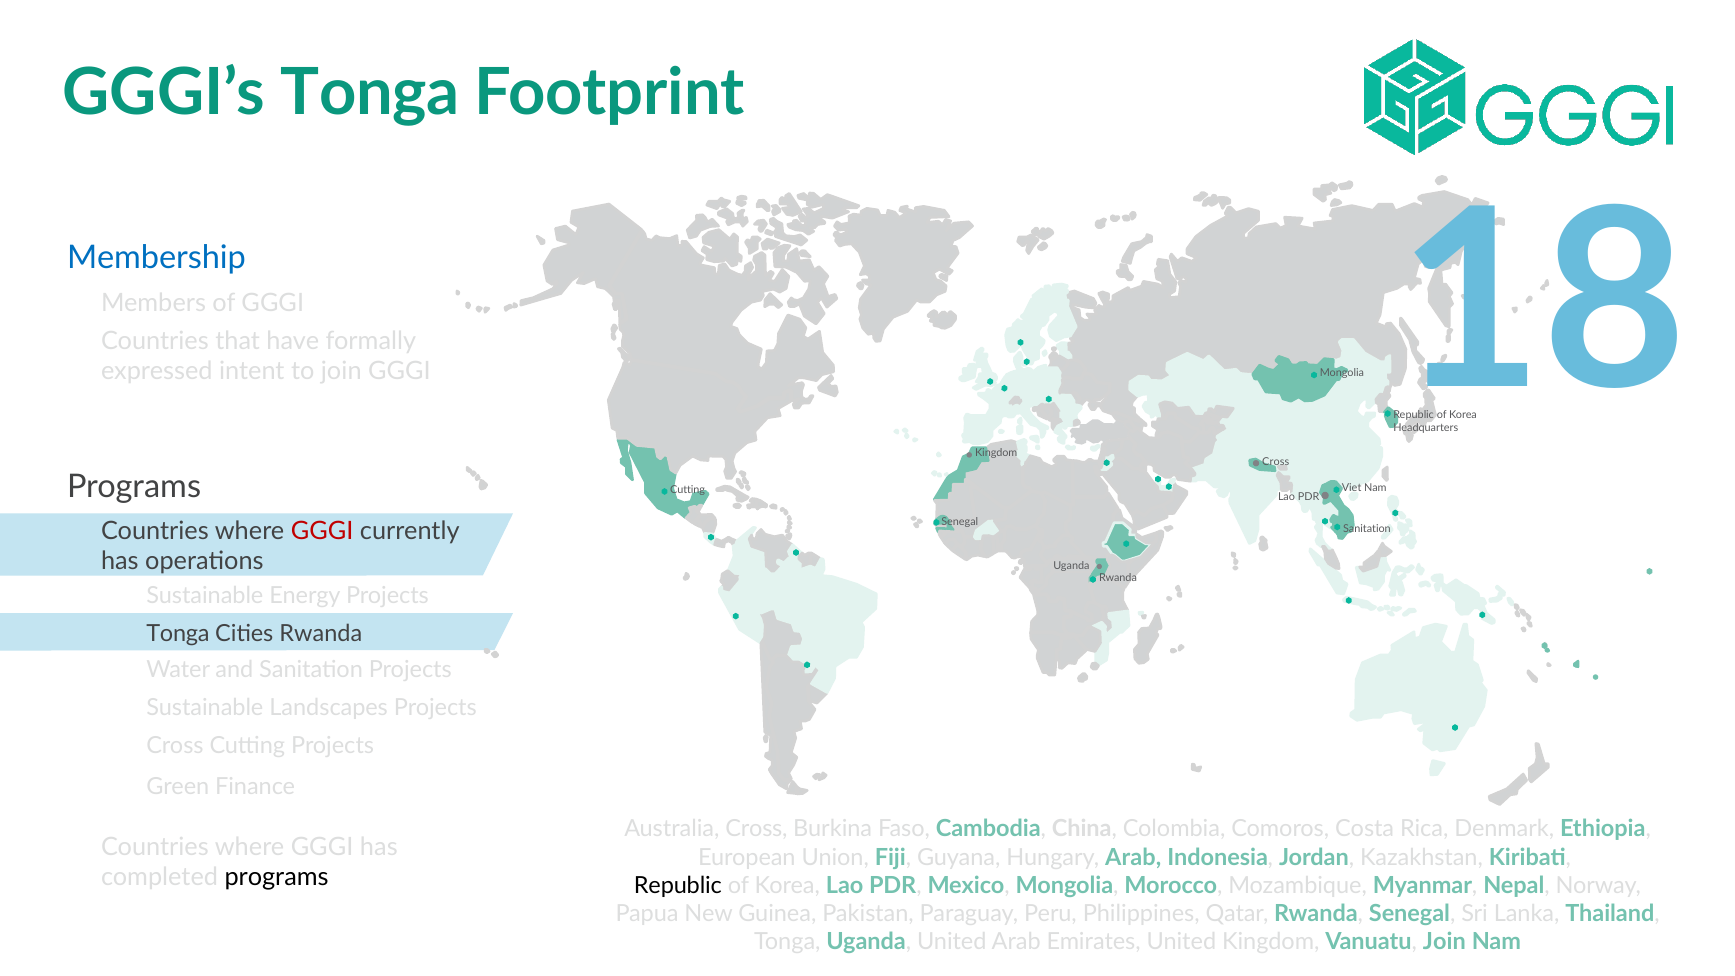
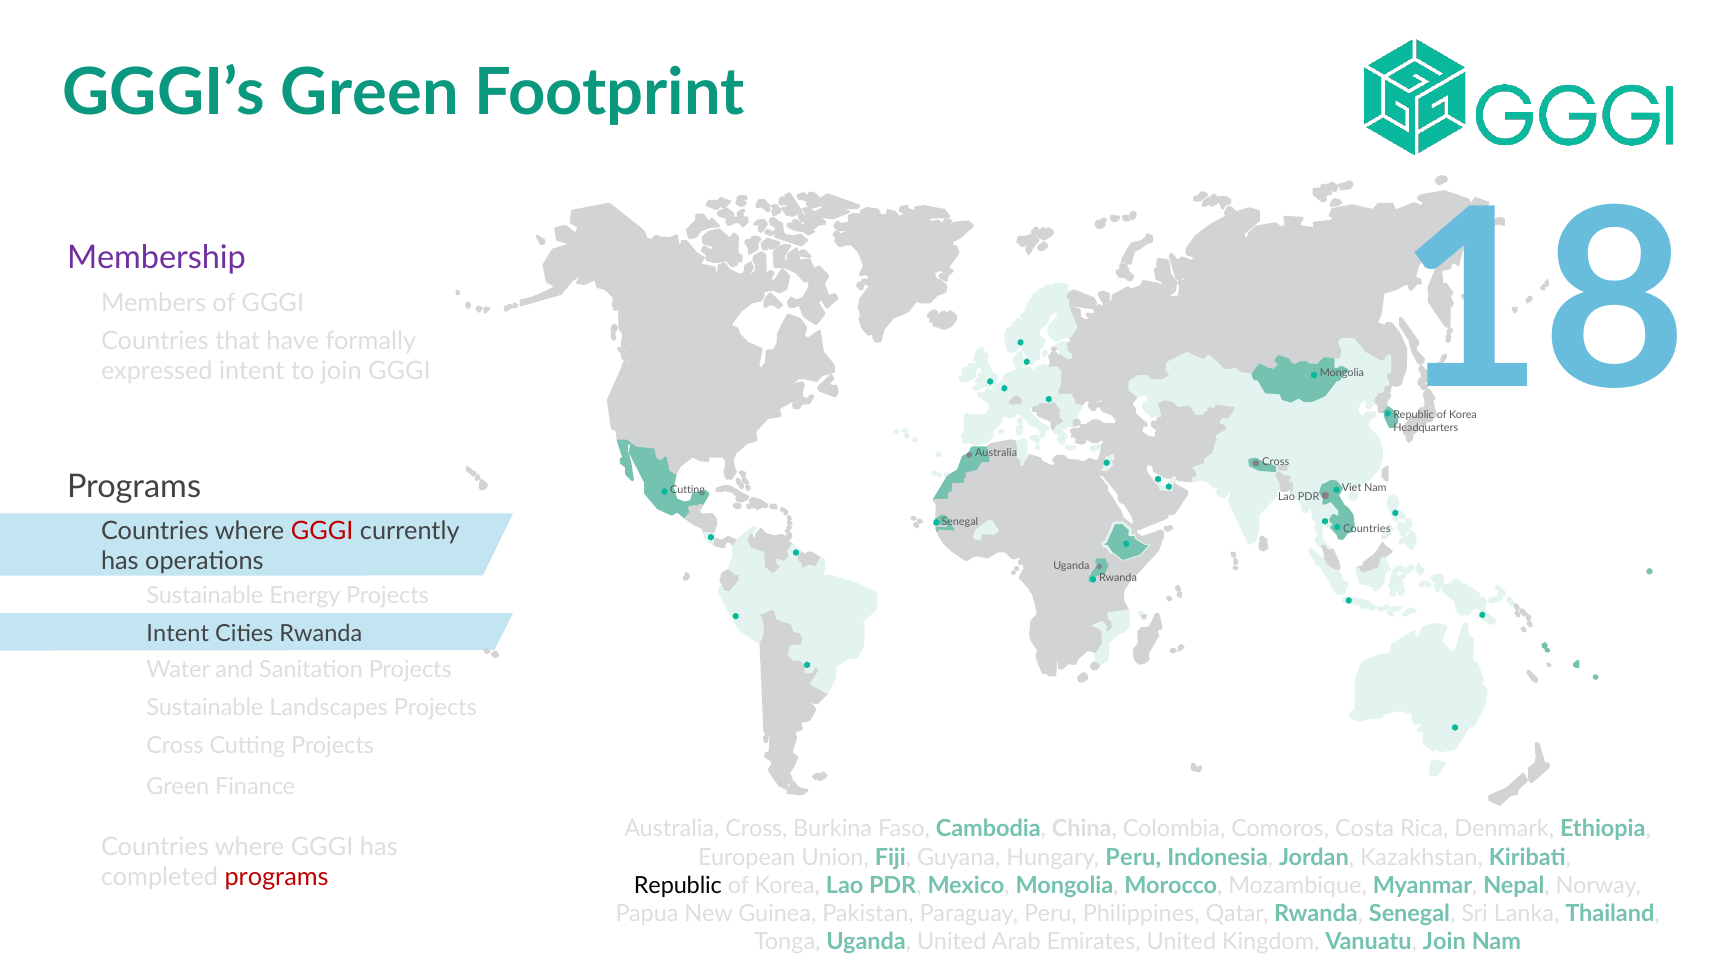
GGGI’s Tonga: Tonga -> Green
Membership colour: blue -> purple
Kingdom at (996, 453): Kingdom -> Australia
Sanitation at (1367, 529): Sanitation -> Countries
Tonga at (178, 634): Tonga -> Intent
Hungary Arab: Arab -> Peru
programs at (277, 877) colour: black -> red
